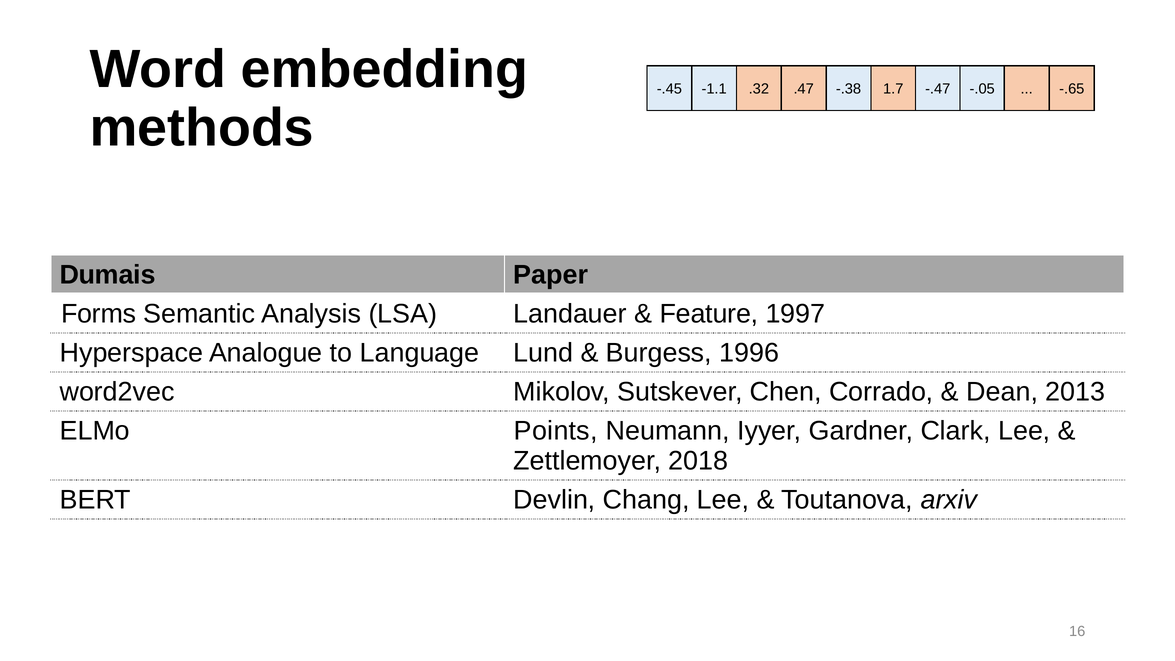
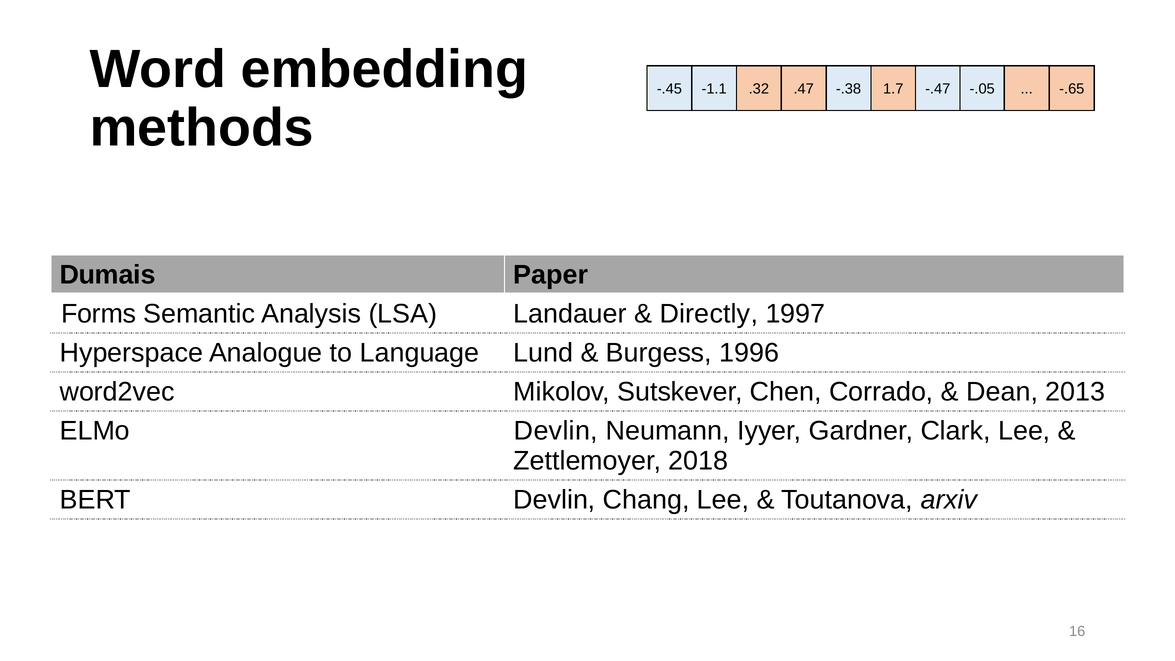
Feature: Feature -> Directly
ELMo Points: Points -> Devlin
